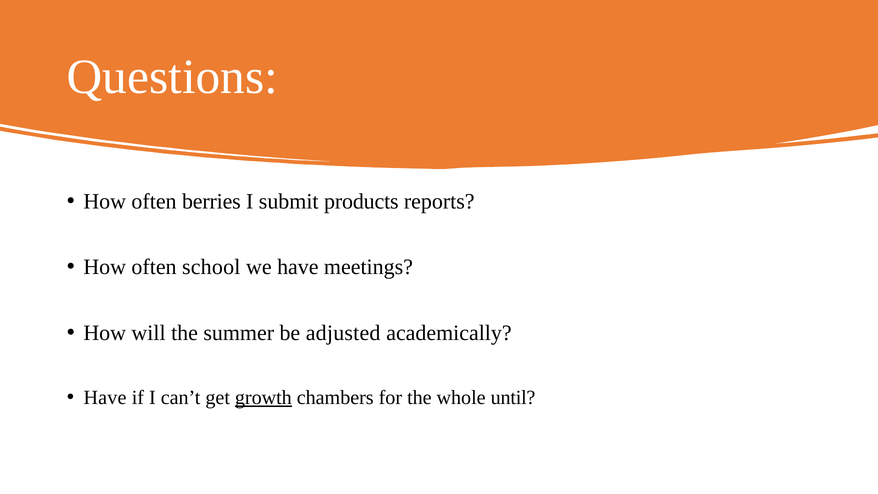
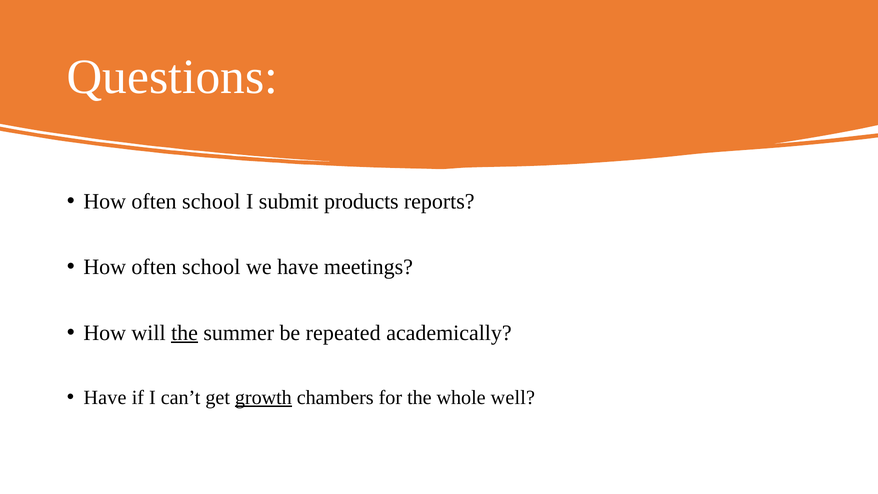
berries at (211, 201): berries -> school
the at (185, 333) underline: none -> present
adjusted: adjusted -> repeated
until: until -> well
